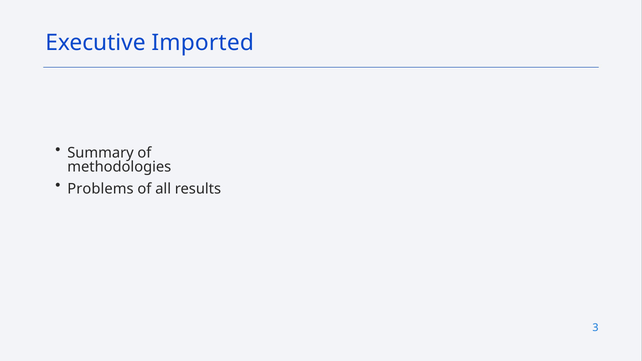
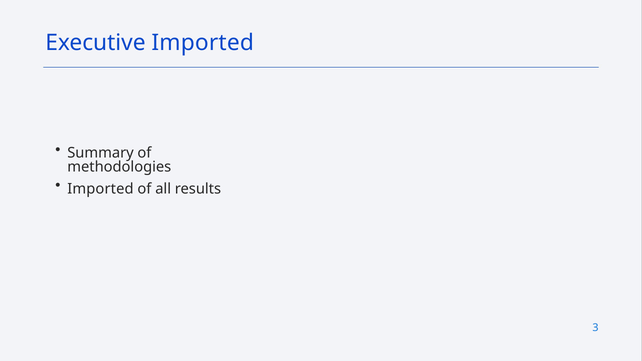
Problems at (101, 189): Problems -> Imported
